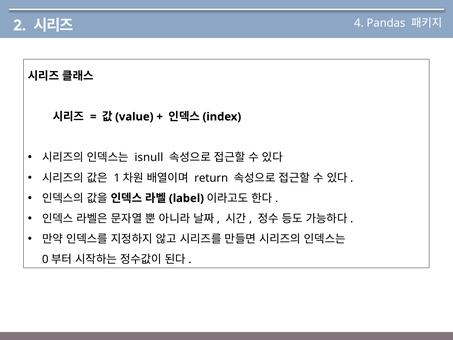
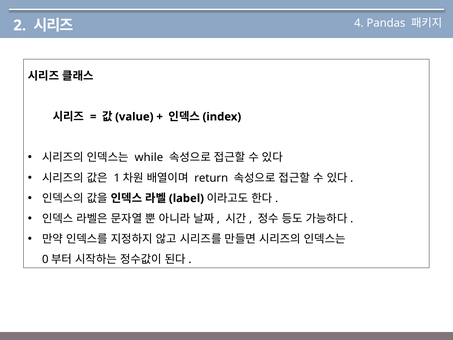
isnull: isnull -> while
